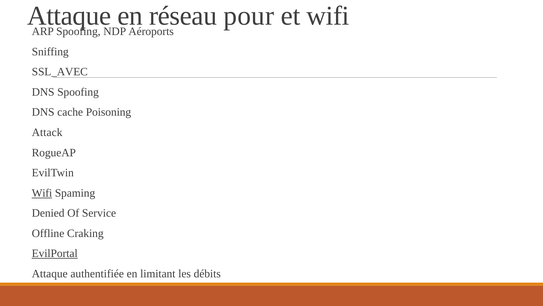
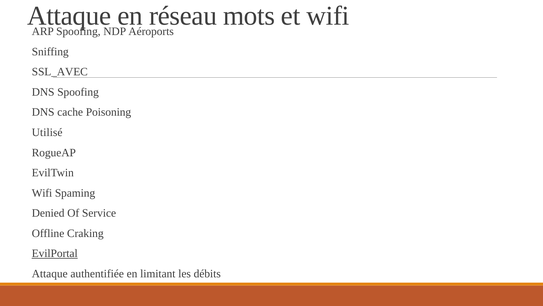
pour: pour -> mots
Attack: Attack -> Utilisé
Wifi at (42, 193) underline: present -> none
